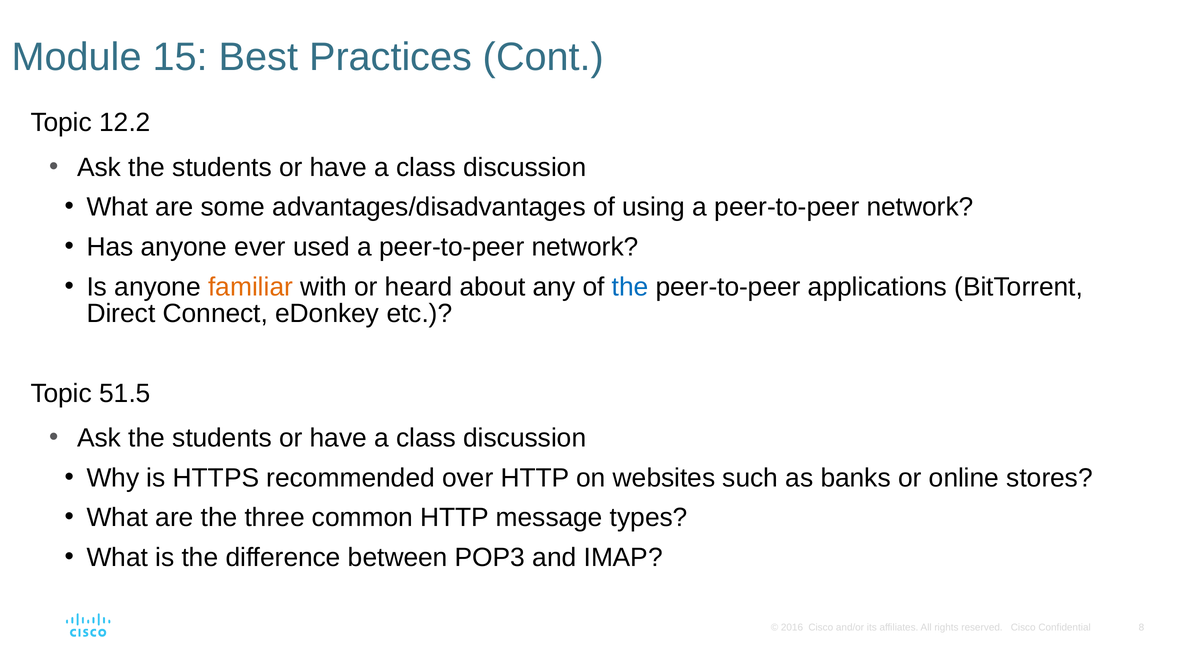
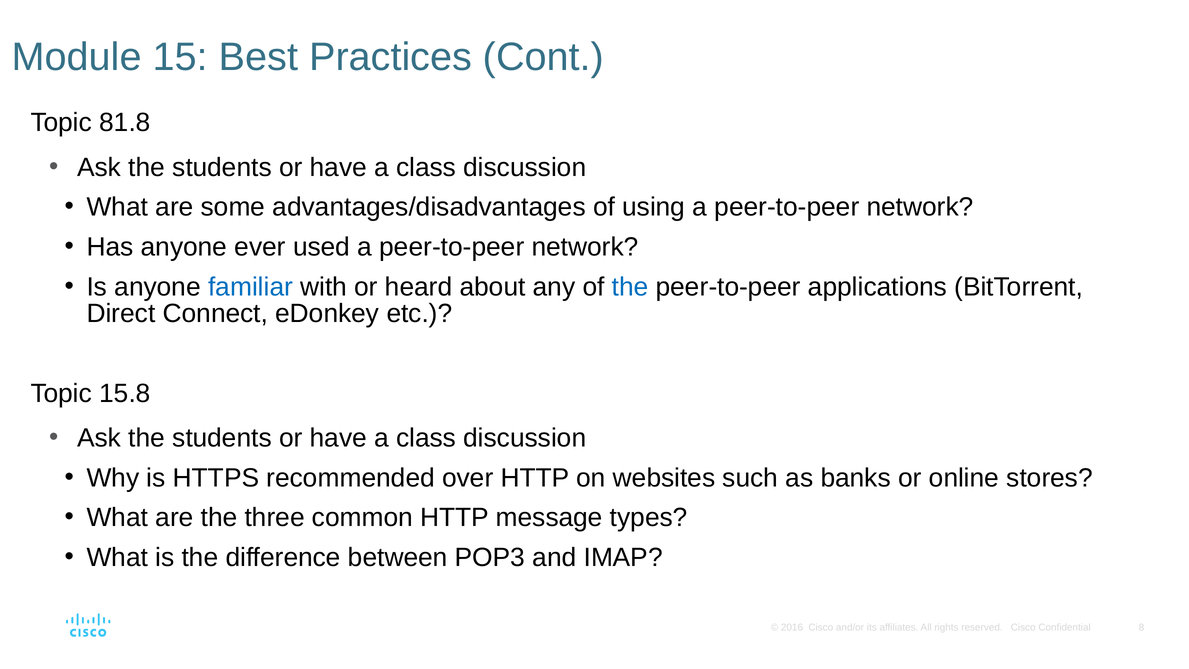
12.2: 12.2 -> 81.8
familiar colour: orange -> blue
51.5: 51.5 -> 15.8
